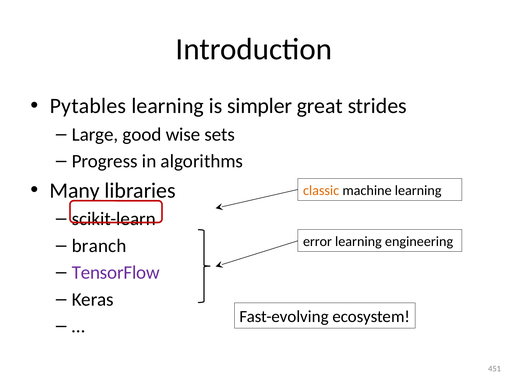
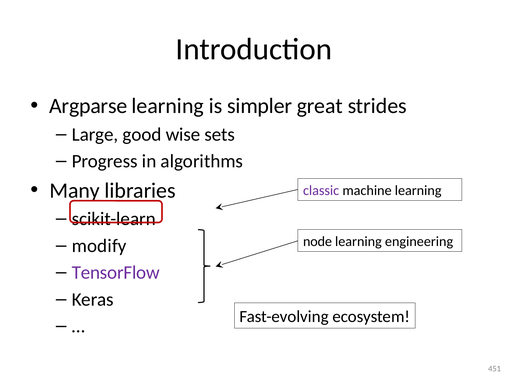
Pytables: Pytables -> Argparse
classic colour: orange -> purple
branch: branch -> modify
error: error -> node
